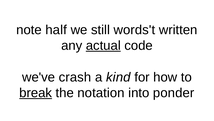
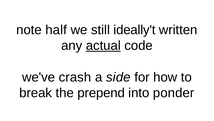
words't: words't -> ideally't
kind: kind -> side
break underline: present -> none
notation: notation -> prepend
